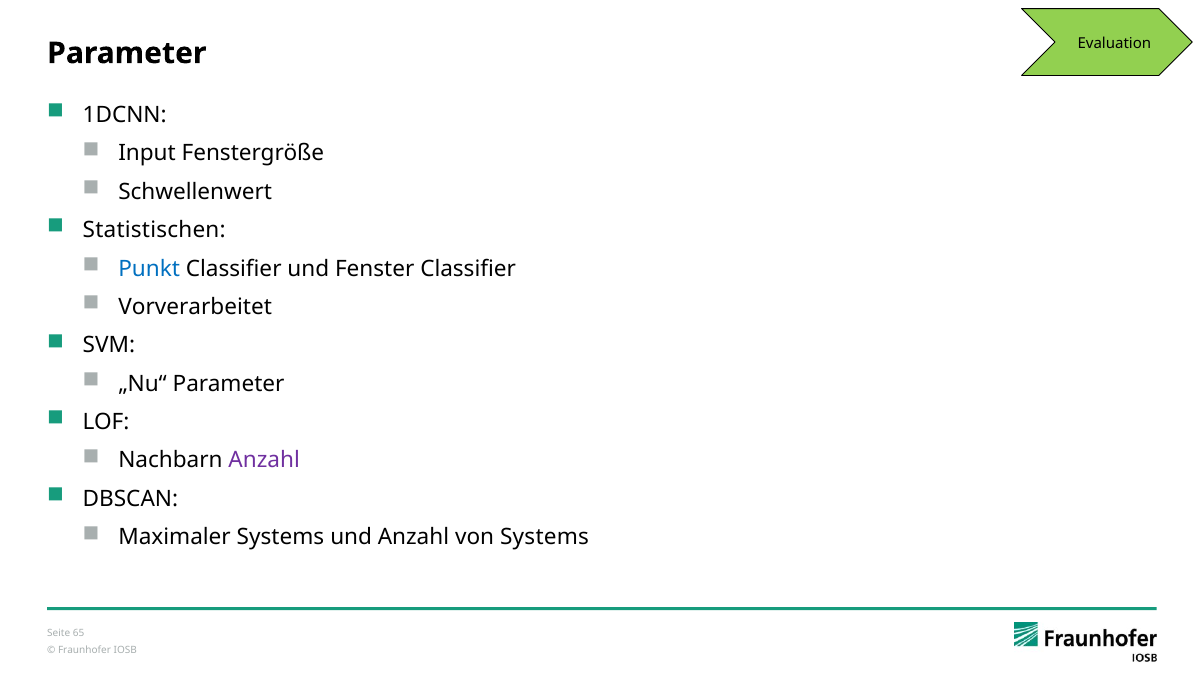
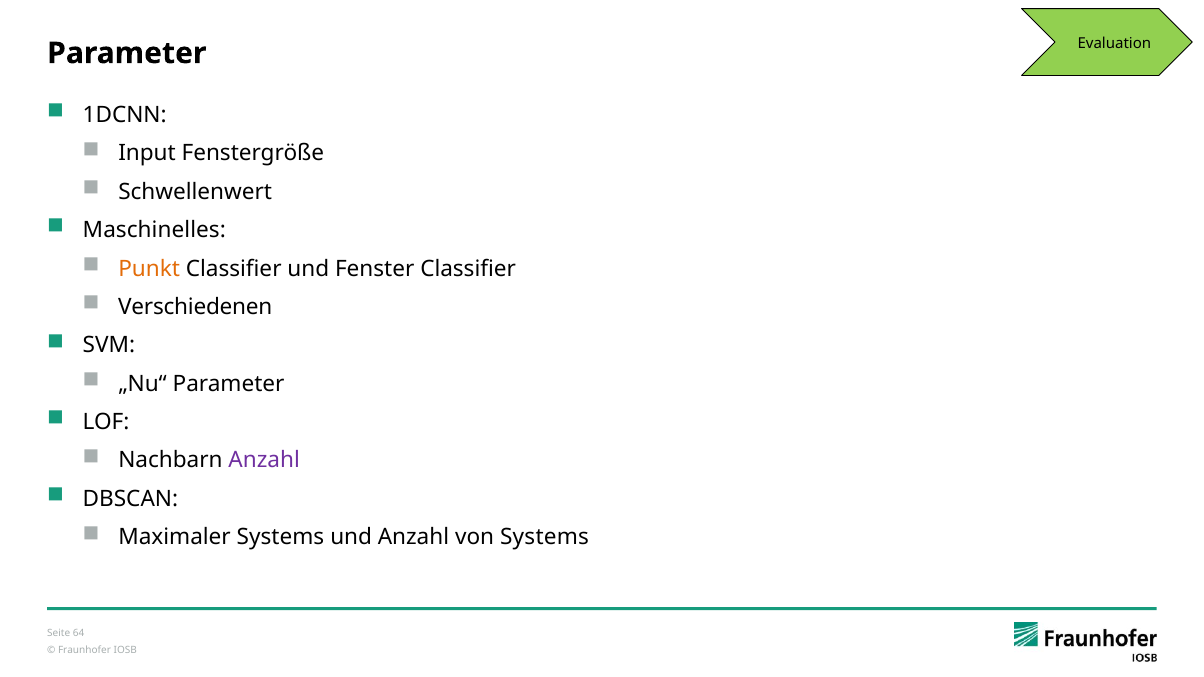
Statistischen: Statistischen -> Maschinelles
Punkt colour: blue -> orange
Vorverarbeitet: Vorverarbeitet -> Verschiedenen
65: 65 -> 64
